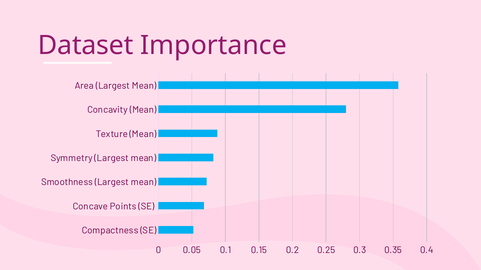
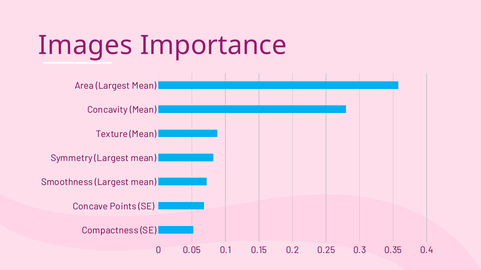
Dataset: Dataset -> Images
